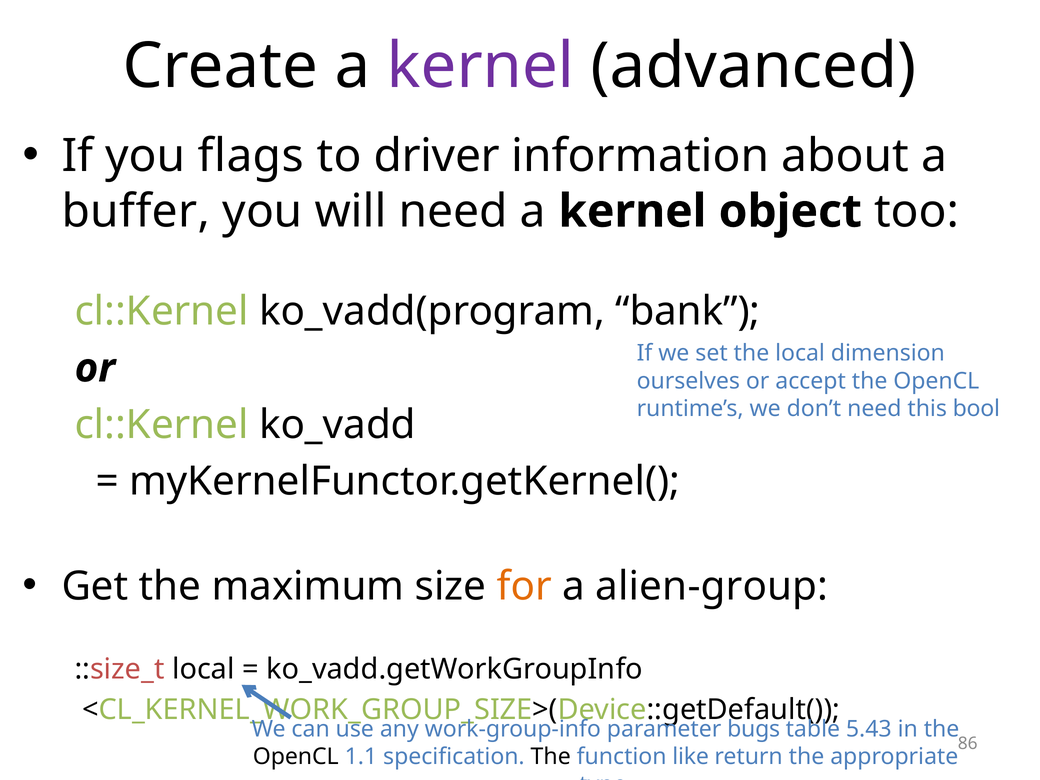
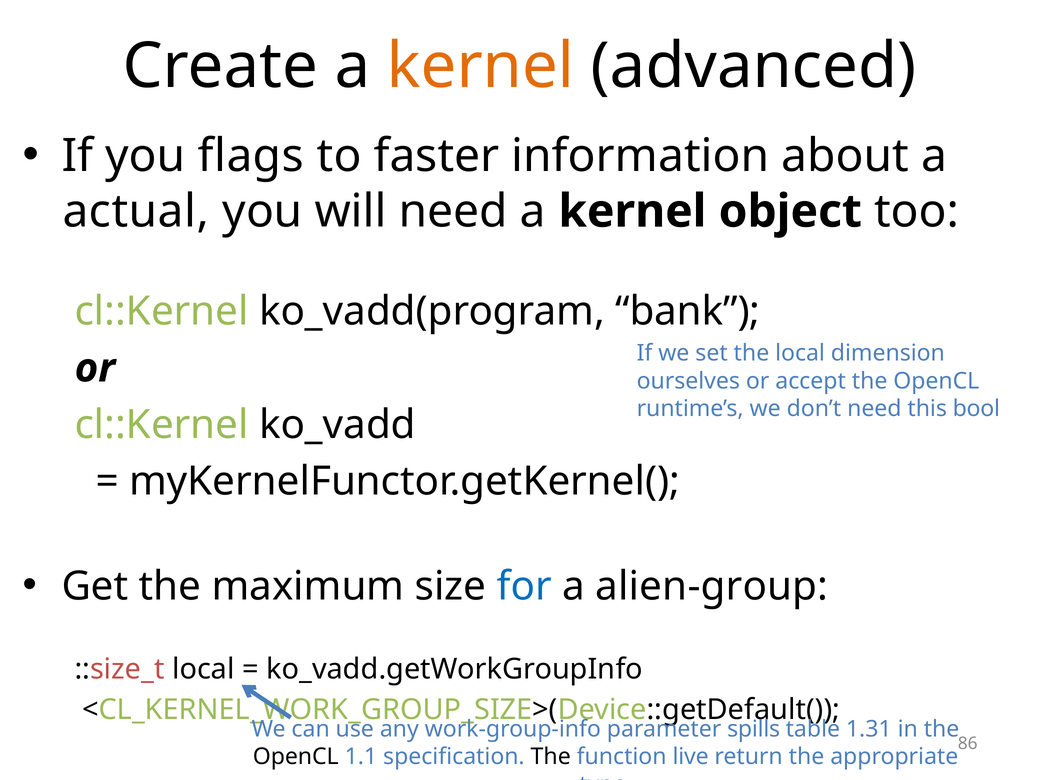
kernel at (481, 66) colour: purple -> orange
driver: driver -> faster
buffer: buffer -> actual
for colour: orange -> blue
bugs: bugs -> spills
5.43: 5.43 -> 1.31
like: like -> live
